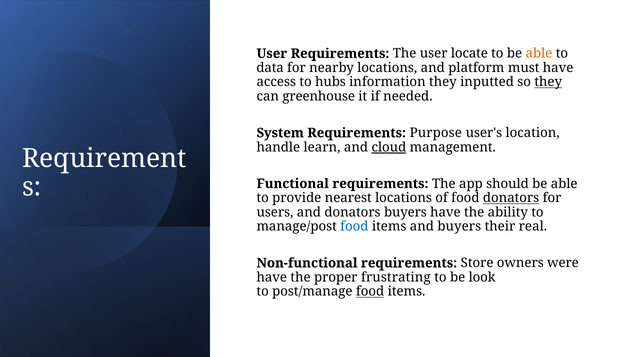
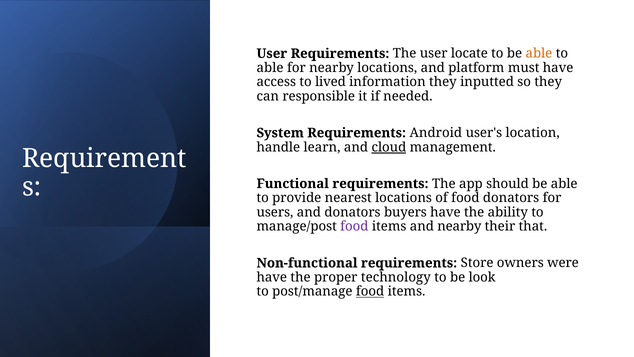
data at (270, 68): data -> able
hubs: hubs -> lived
they at (548, 82) underline: present -> none
greenhouse: greenhouse -> responsible
Purpose: Purpose -> Android
donators at (511, 198) underline: present -> none
food at (354, 226) colour: blue -> purple
and buyers: buyers -> nearby
real: real -> that
frustrating: frustrating -> technology
